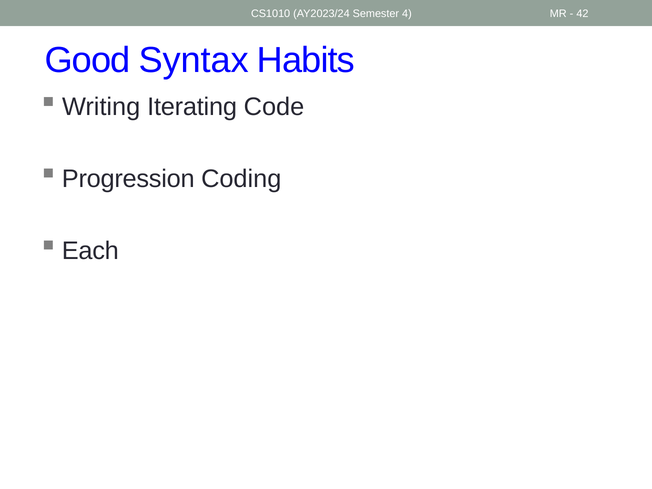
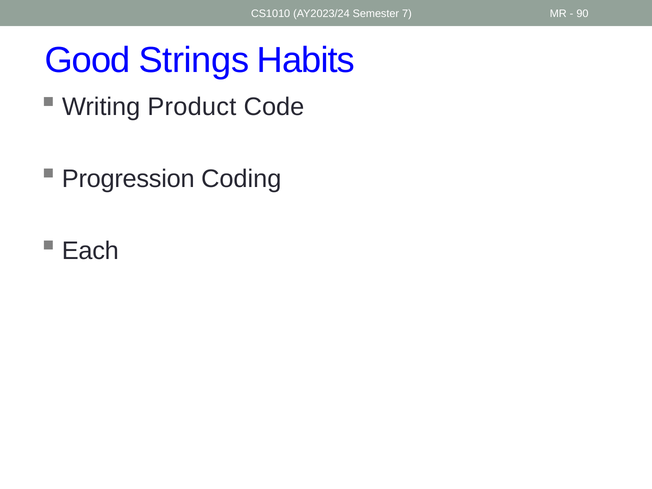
4: 4 -> 7
42: 42 -> 90
Syntax: Syntax -> Strings
Iterating: Iterating -> Product
